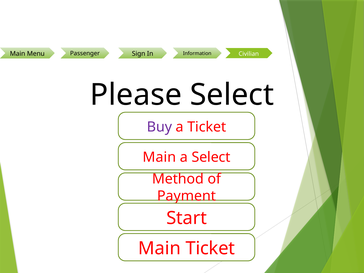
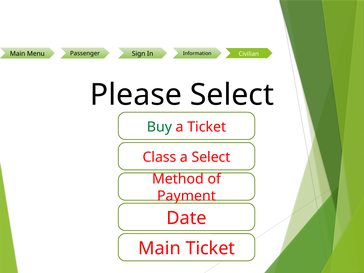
Buy colour: purple -> green
Main at (159, 157): Main -> Class
Start: Start -> Date
